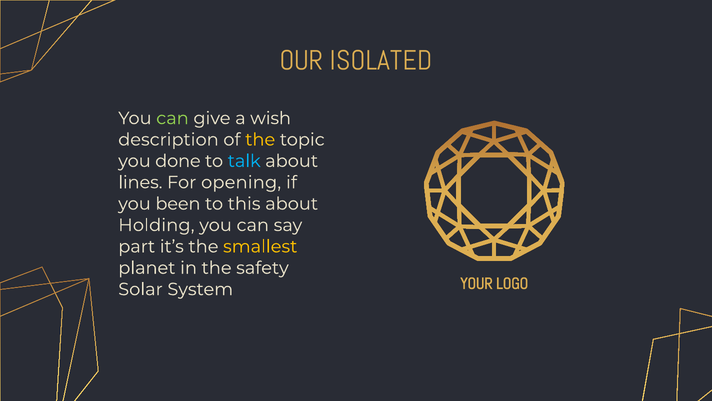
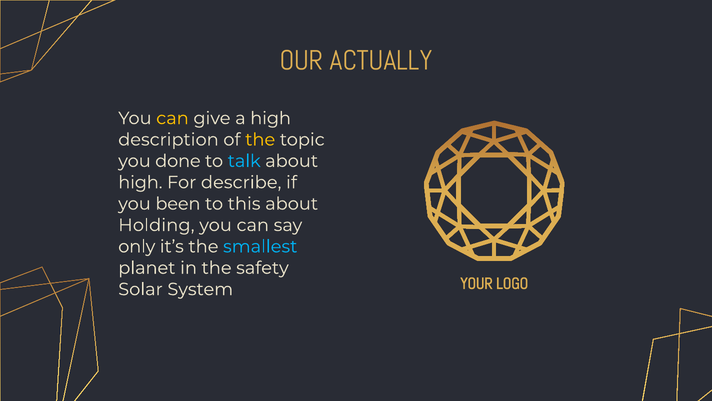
ISOLATED: ISOLATED -> ACTUALLY
can at (172, 118) colour: light green -> yellow
a wish: wish -> high
lines at (140, 182): lines -> high
opening: opening -> describe
part: part -> only
smallest colour: yellow -> light blue
